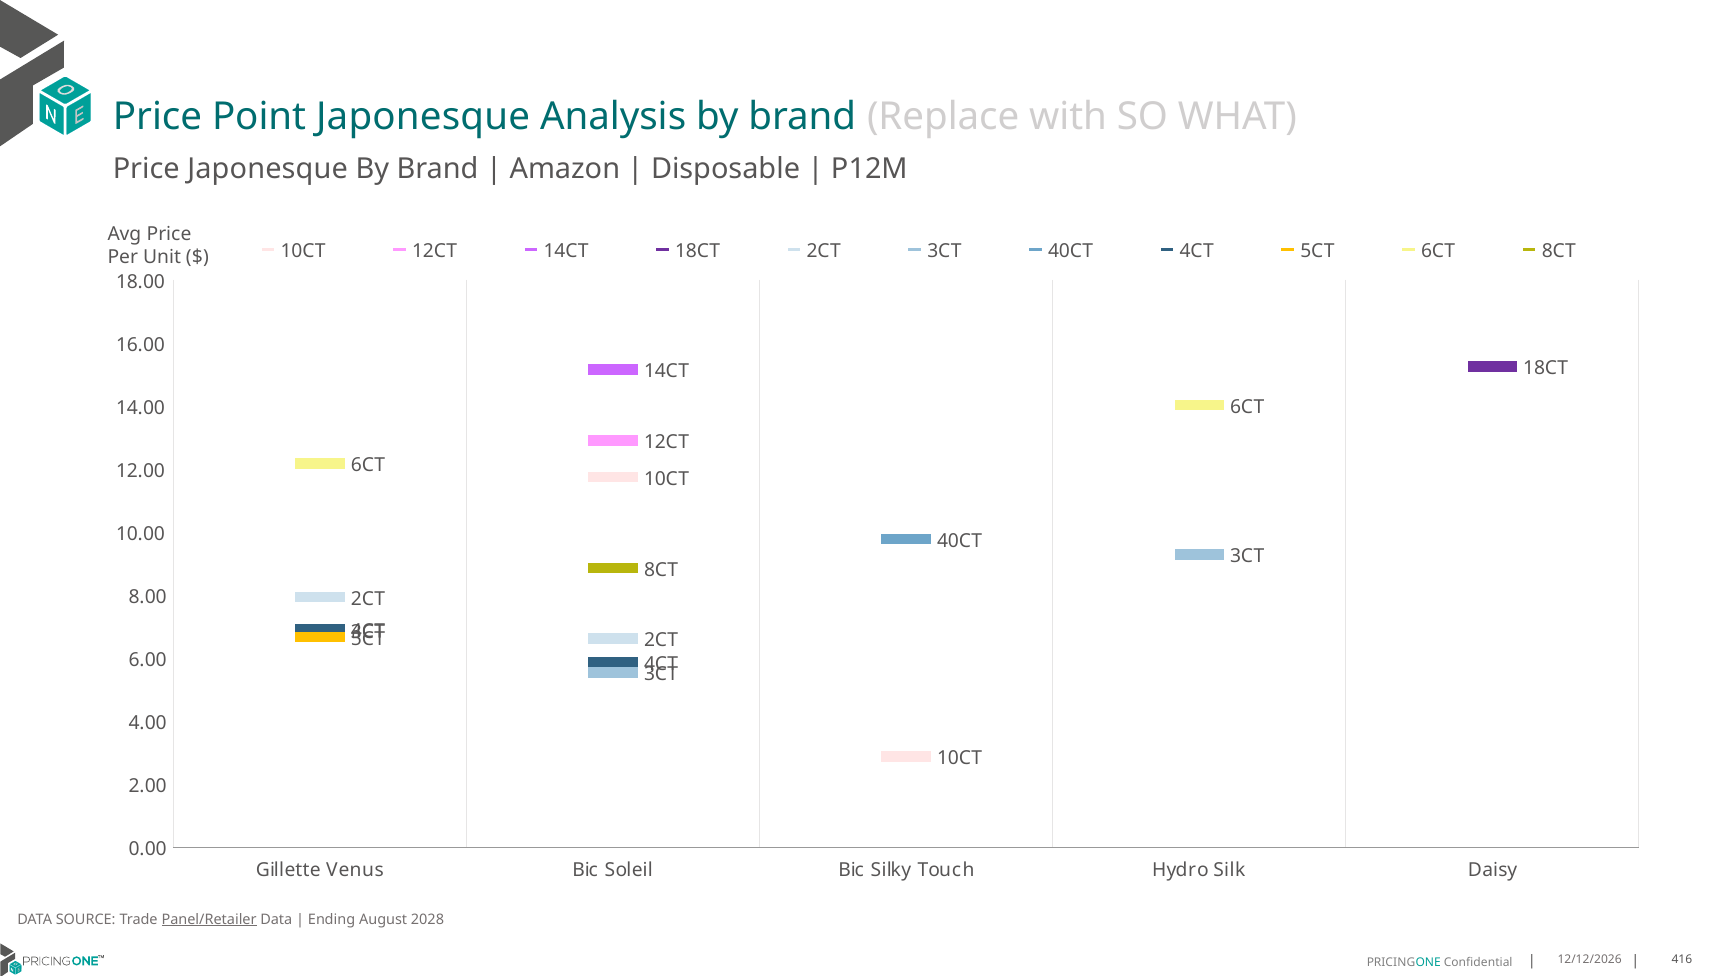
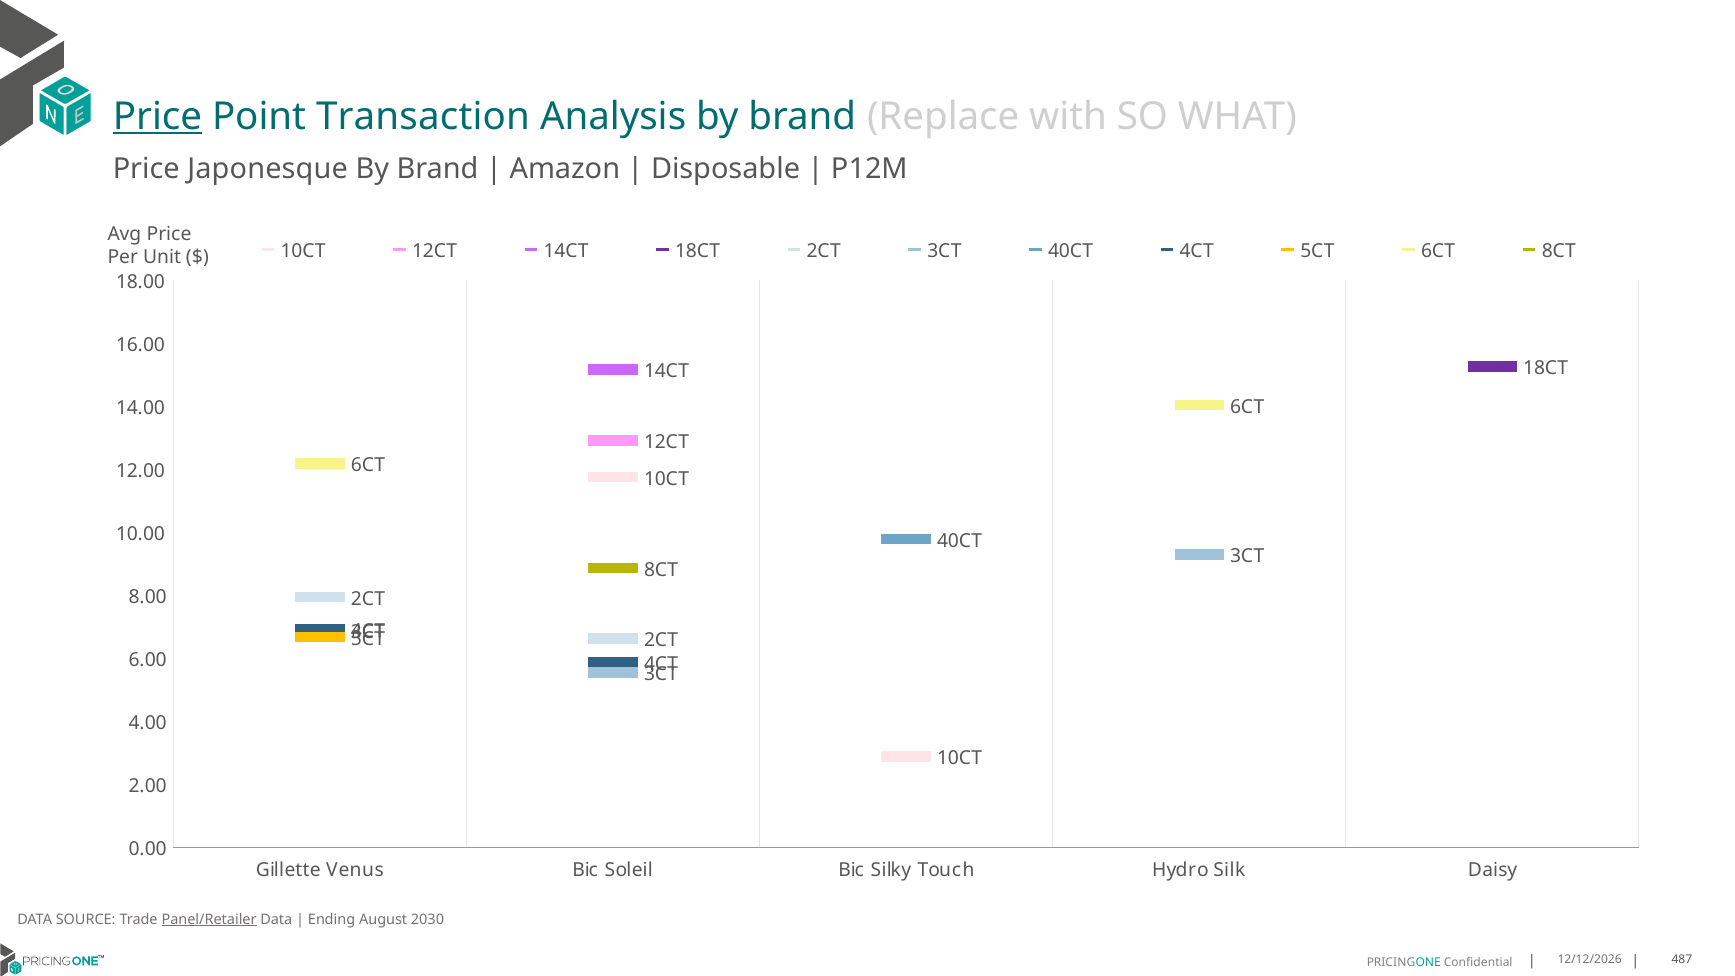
Price at (158, 117) underline: none -> present
Point Japonesque: Japonesque -> Transaction
2028: 2028 -> 2030
416: 416 -> 487
